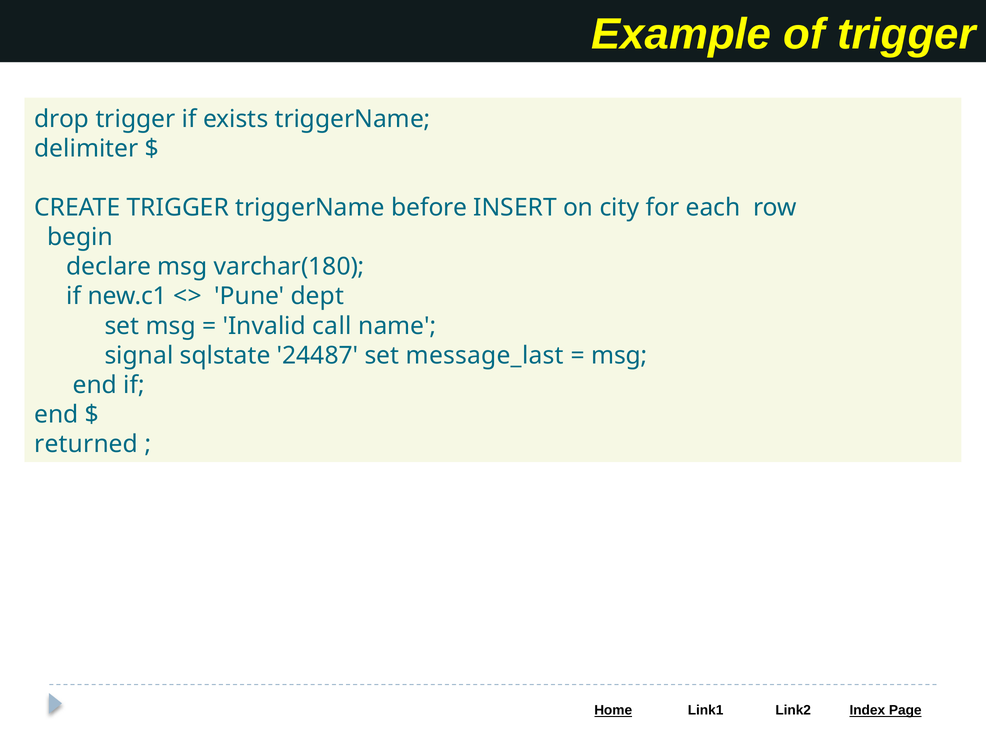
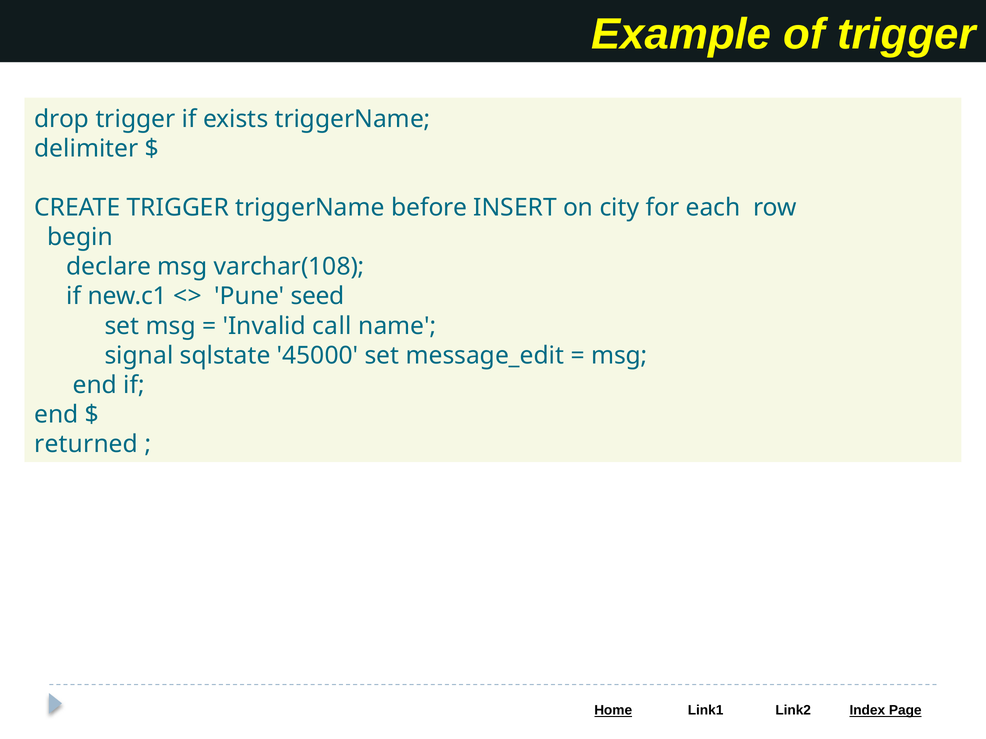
varchar(180: varchar(180 -> varchar(108
dept: dept -> seed
24487: 24487 -> 45000
message_last: message_last -> message_edit
